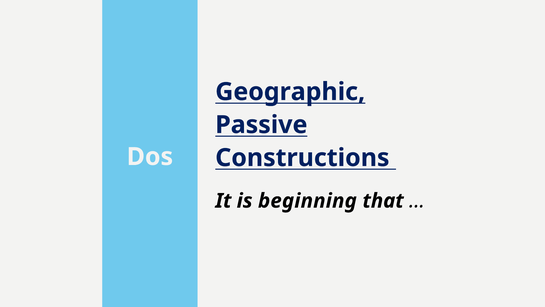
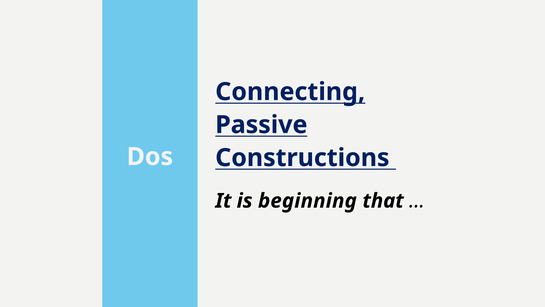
Geographic: Geographic -> Connecting
